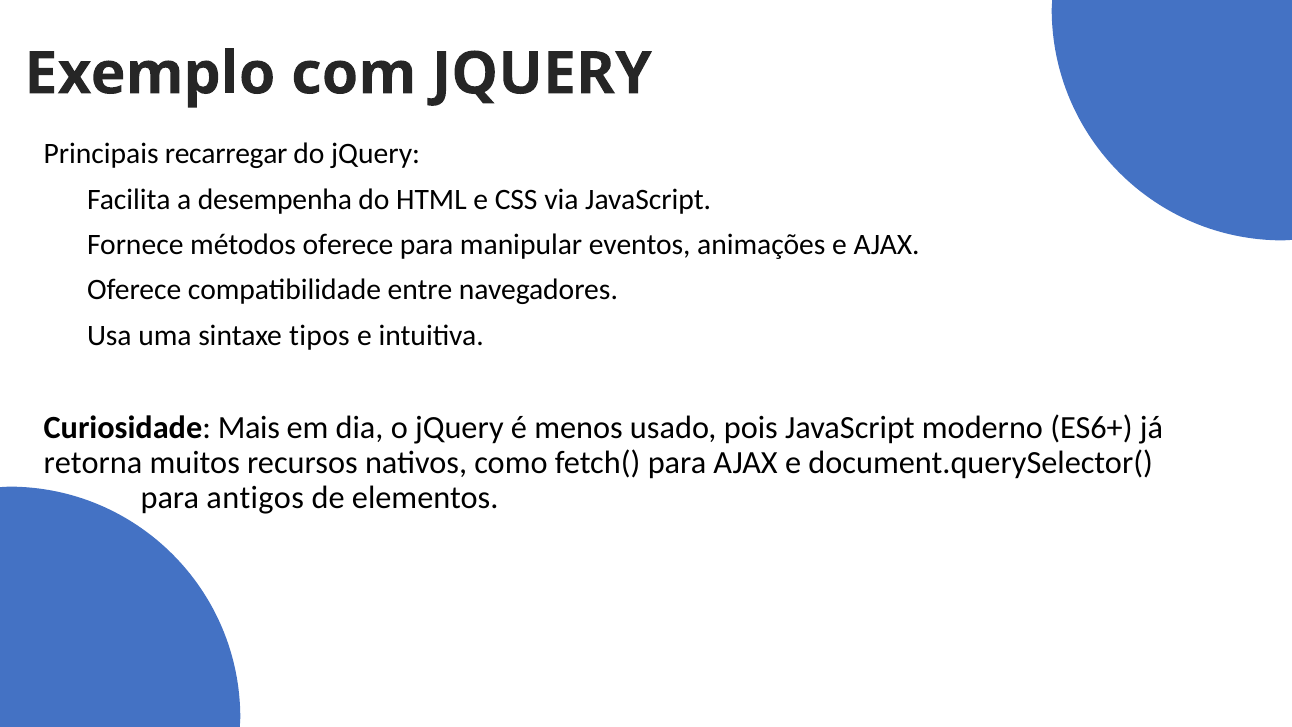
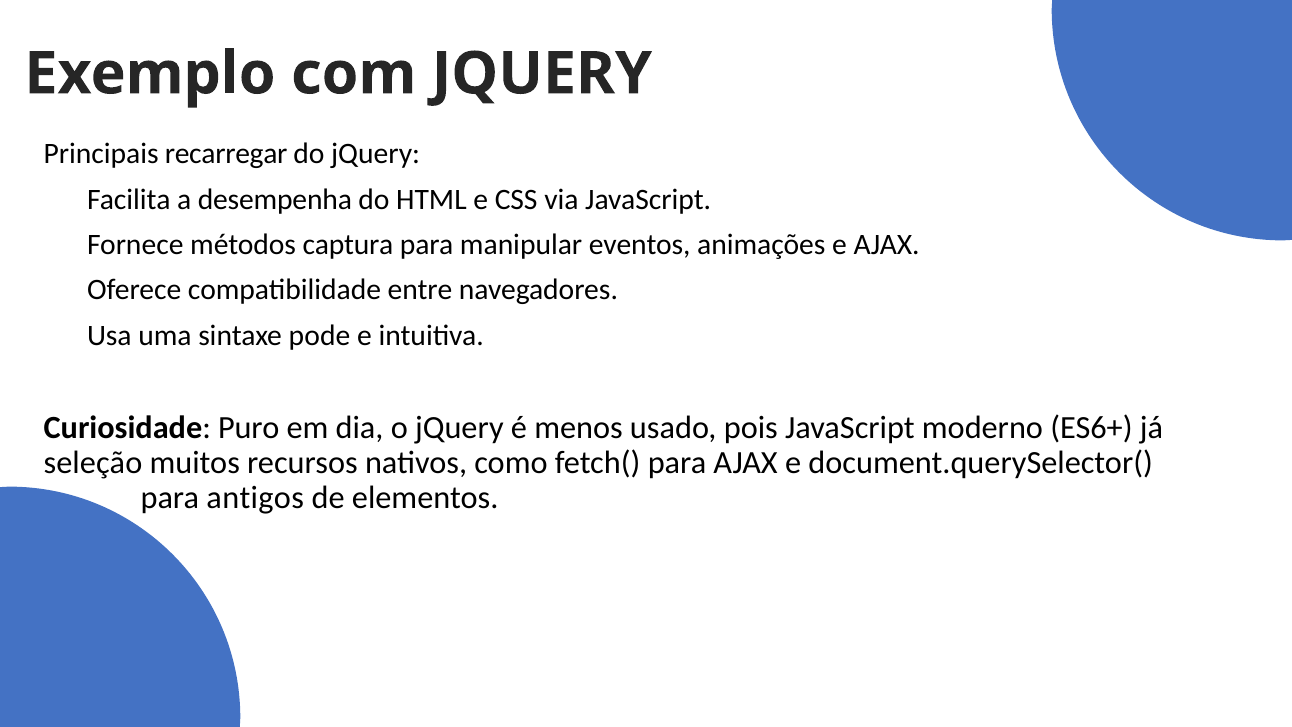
oferece: oferece -> captura
tipos: tipos -> pode
Mais: Mais -> Puro
retorna: retorna -> seleção
